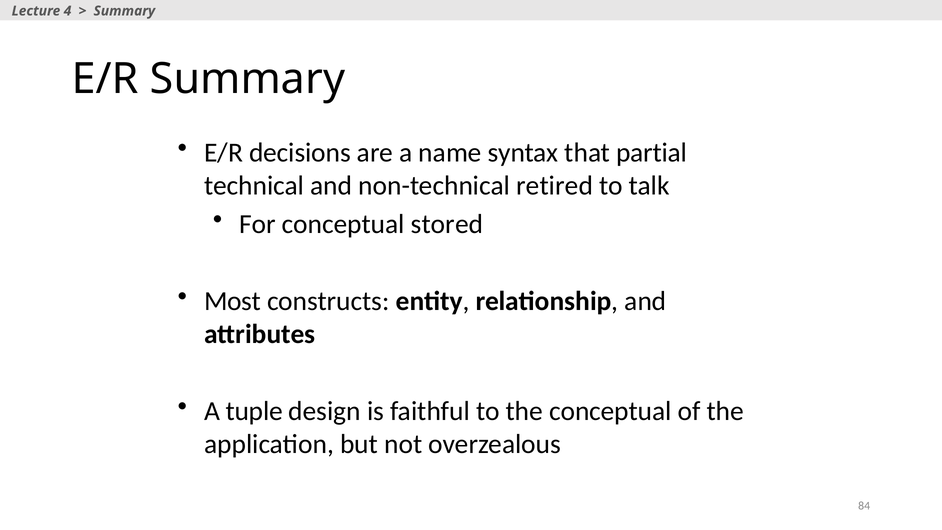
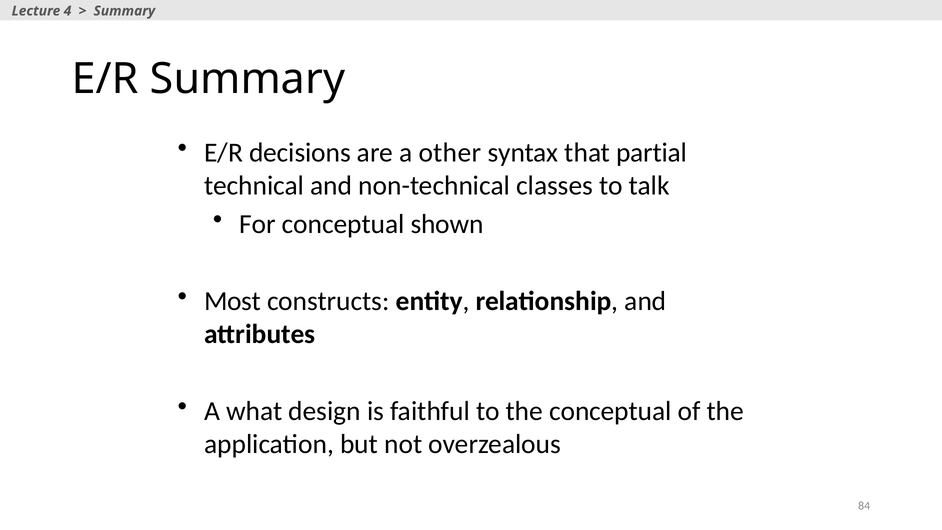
name: name -> other
retired: retired -> classes
stored: stored -> shown
tuple: tuple -> what
